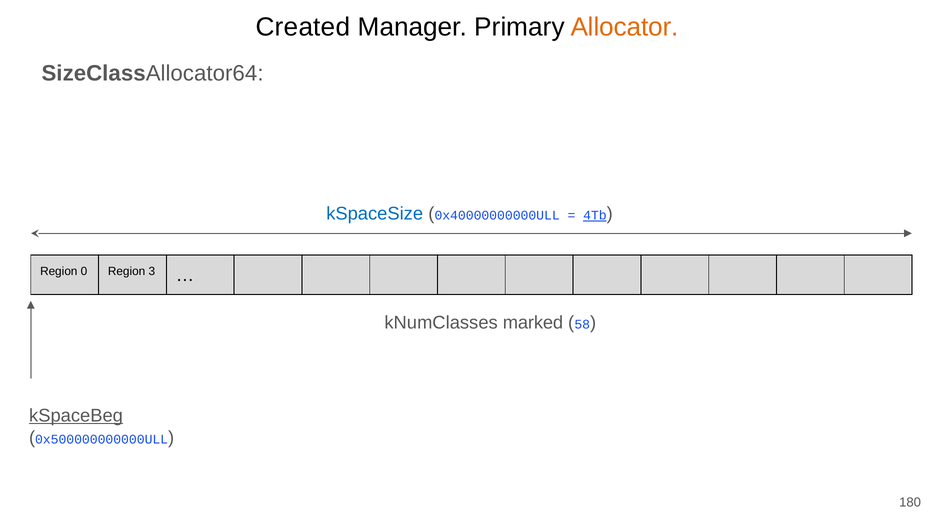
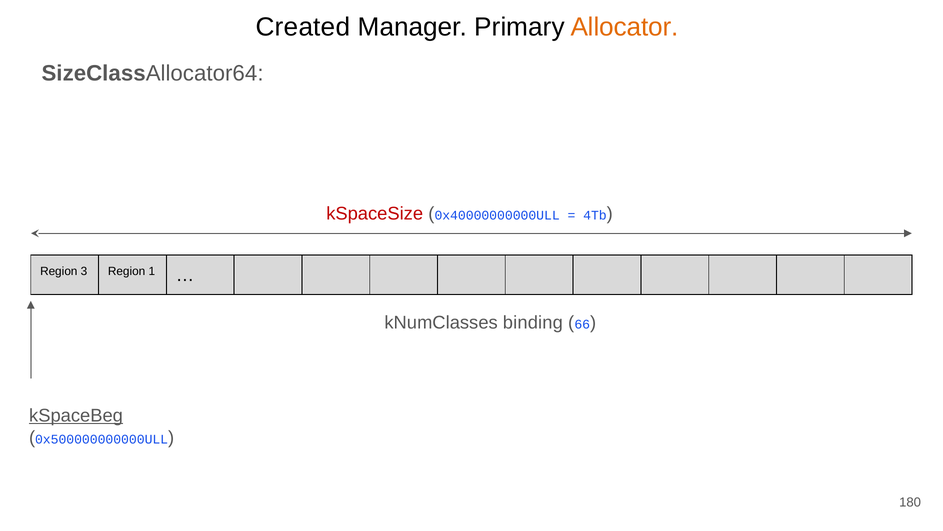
kSpaceSize colour: blue -> red
4Tb underline: present -> none
0: 0 -> 3
3: 3 -> 1
marked: marked -> binding
58: 58 -> 66
